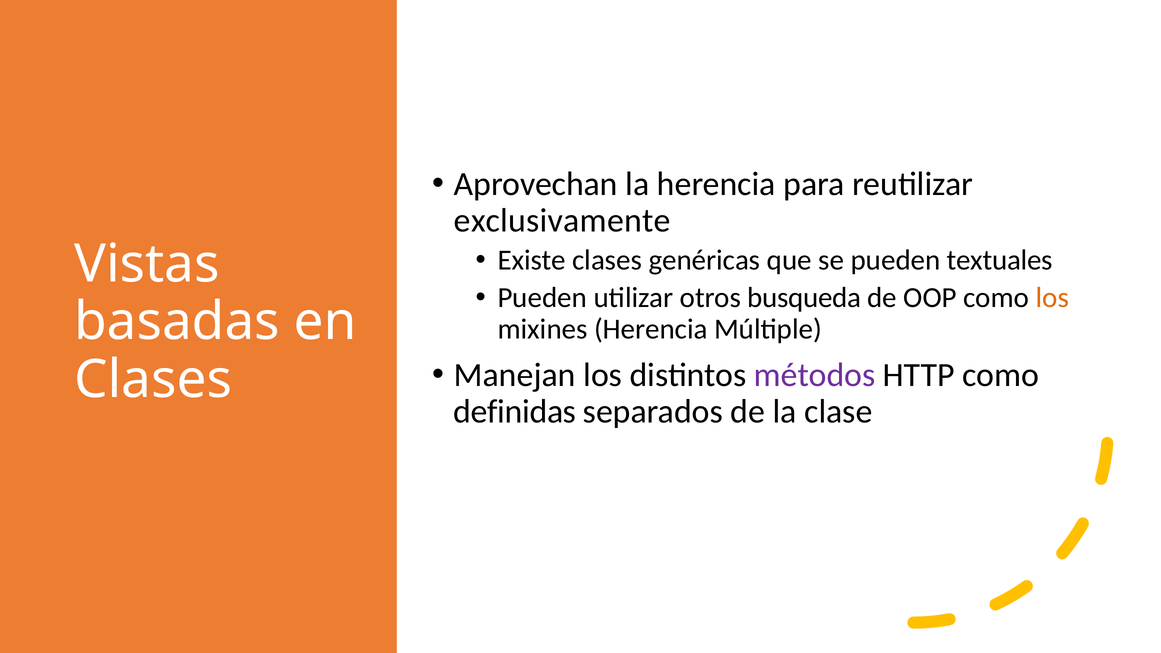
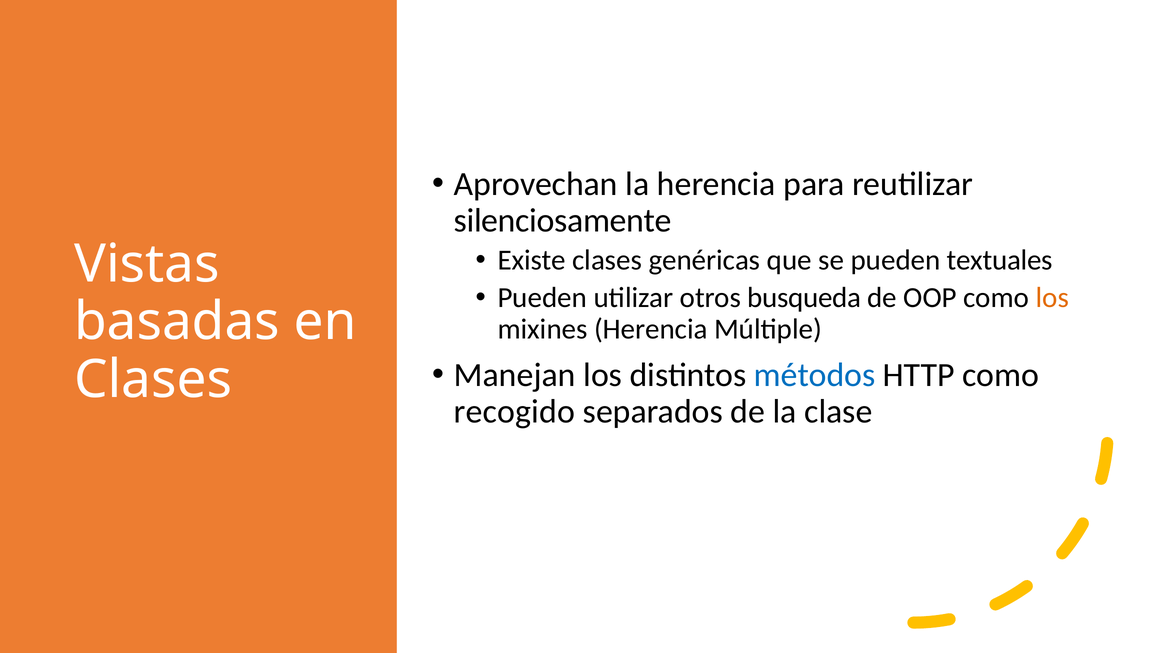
exclusivamente: exclusivamente -> silenciosamente
métodos colour: purple -> blue
definidas: definidas -> recogido
